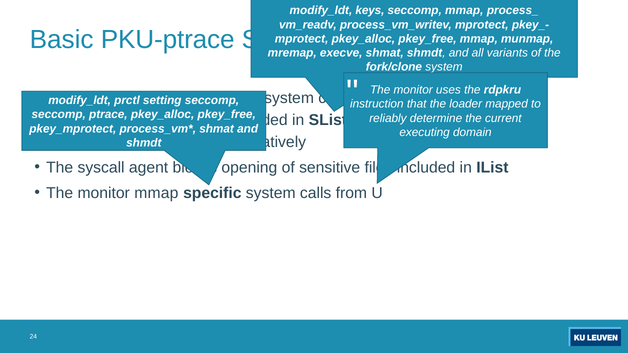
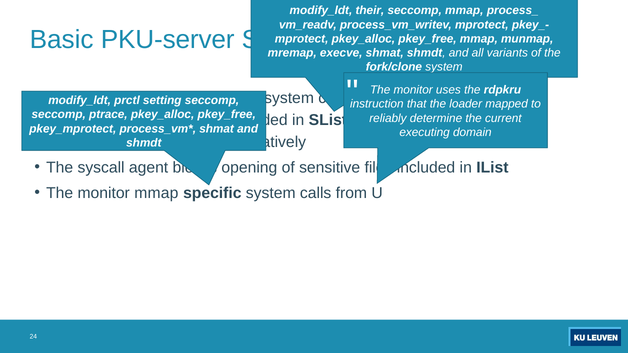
keys: keys -> their
PKU-ptrace: PKU-ptrace -> PKU-server
